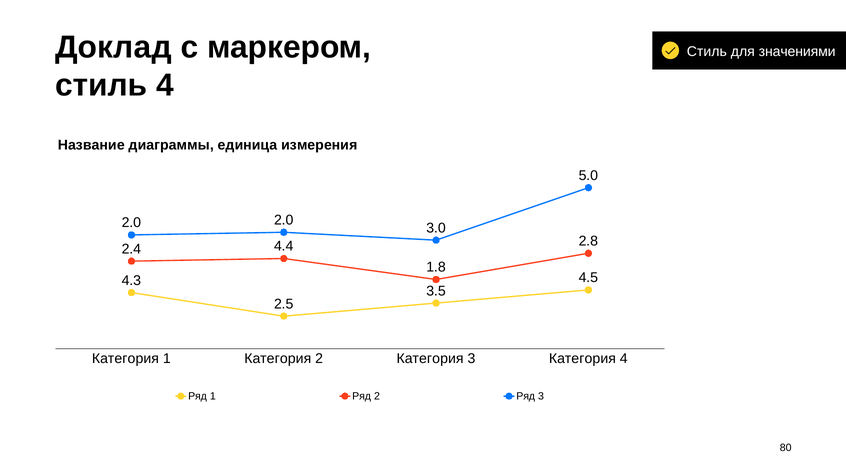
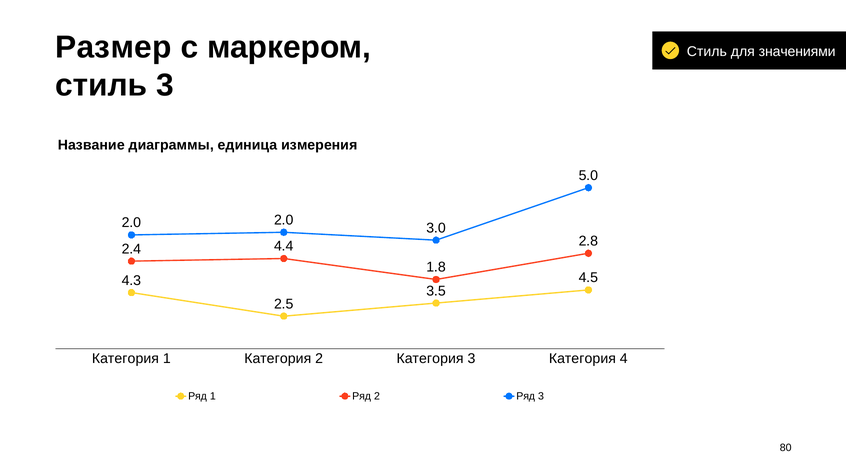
Доклад: Доклад -> Размер
стиль 4: 4 -> 3
